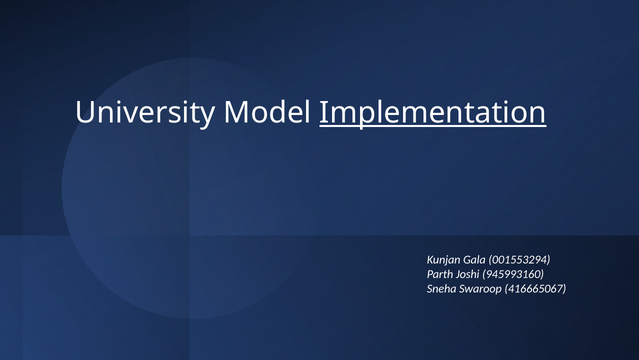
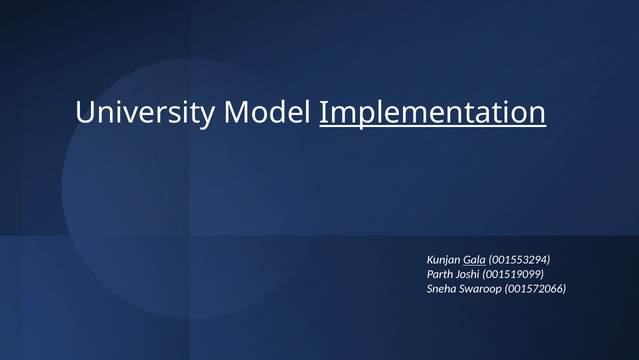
Gala underline: none -> present
945993160: 945993160 -> 001519099
416665067: 416665067 -> 001572066
